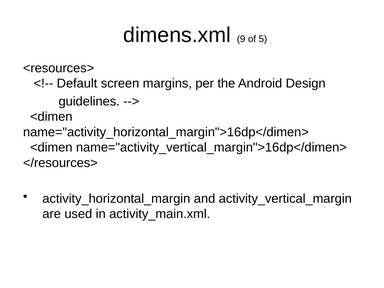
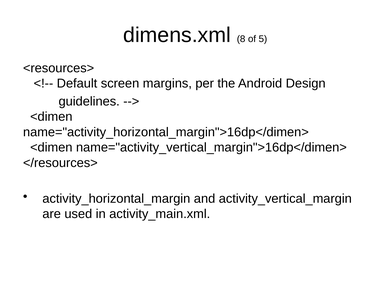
9: 9 -> 8
